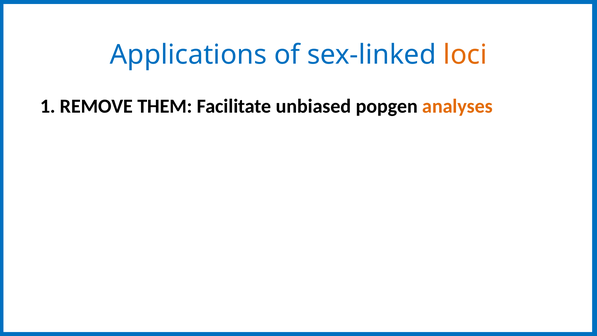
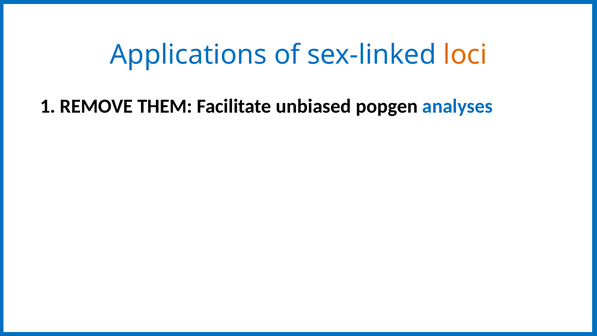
analyses colour: orange -> blue
